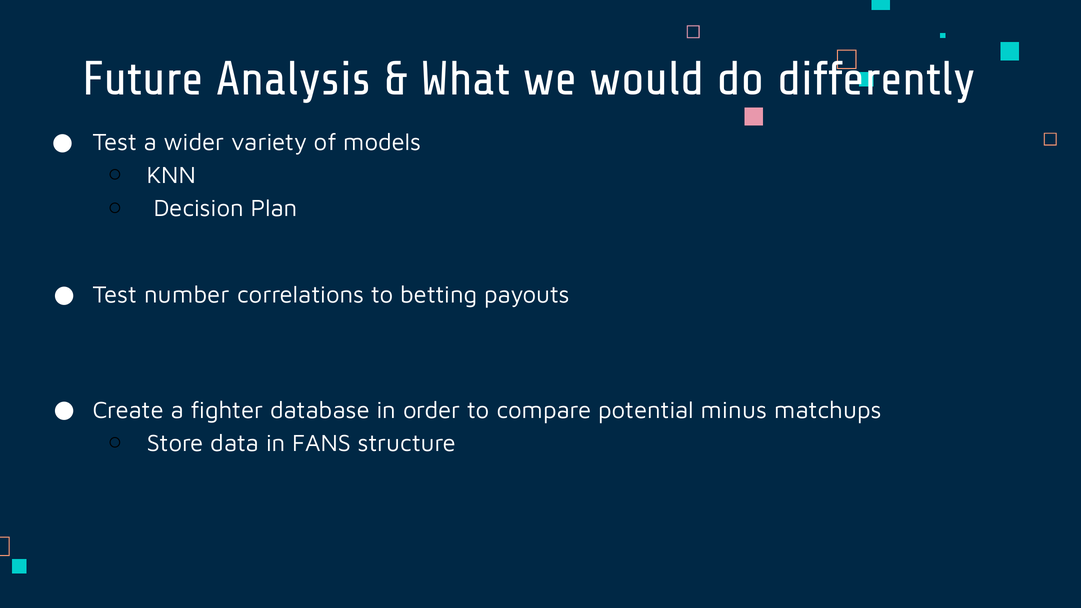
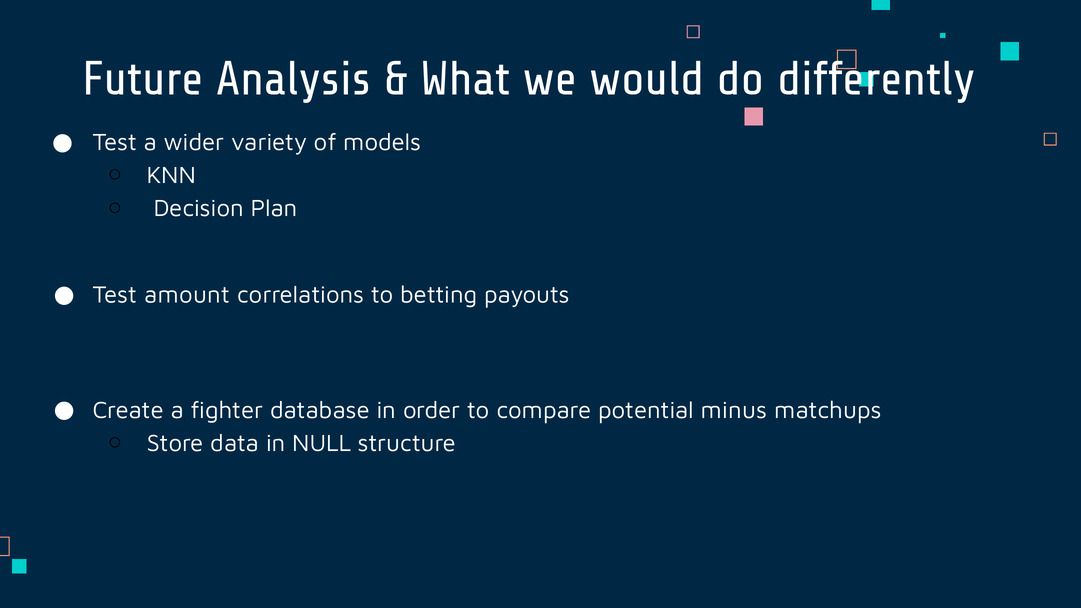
number: number -> amount
FANS: FANS -> NULL
